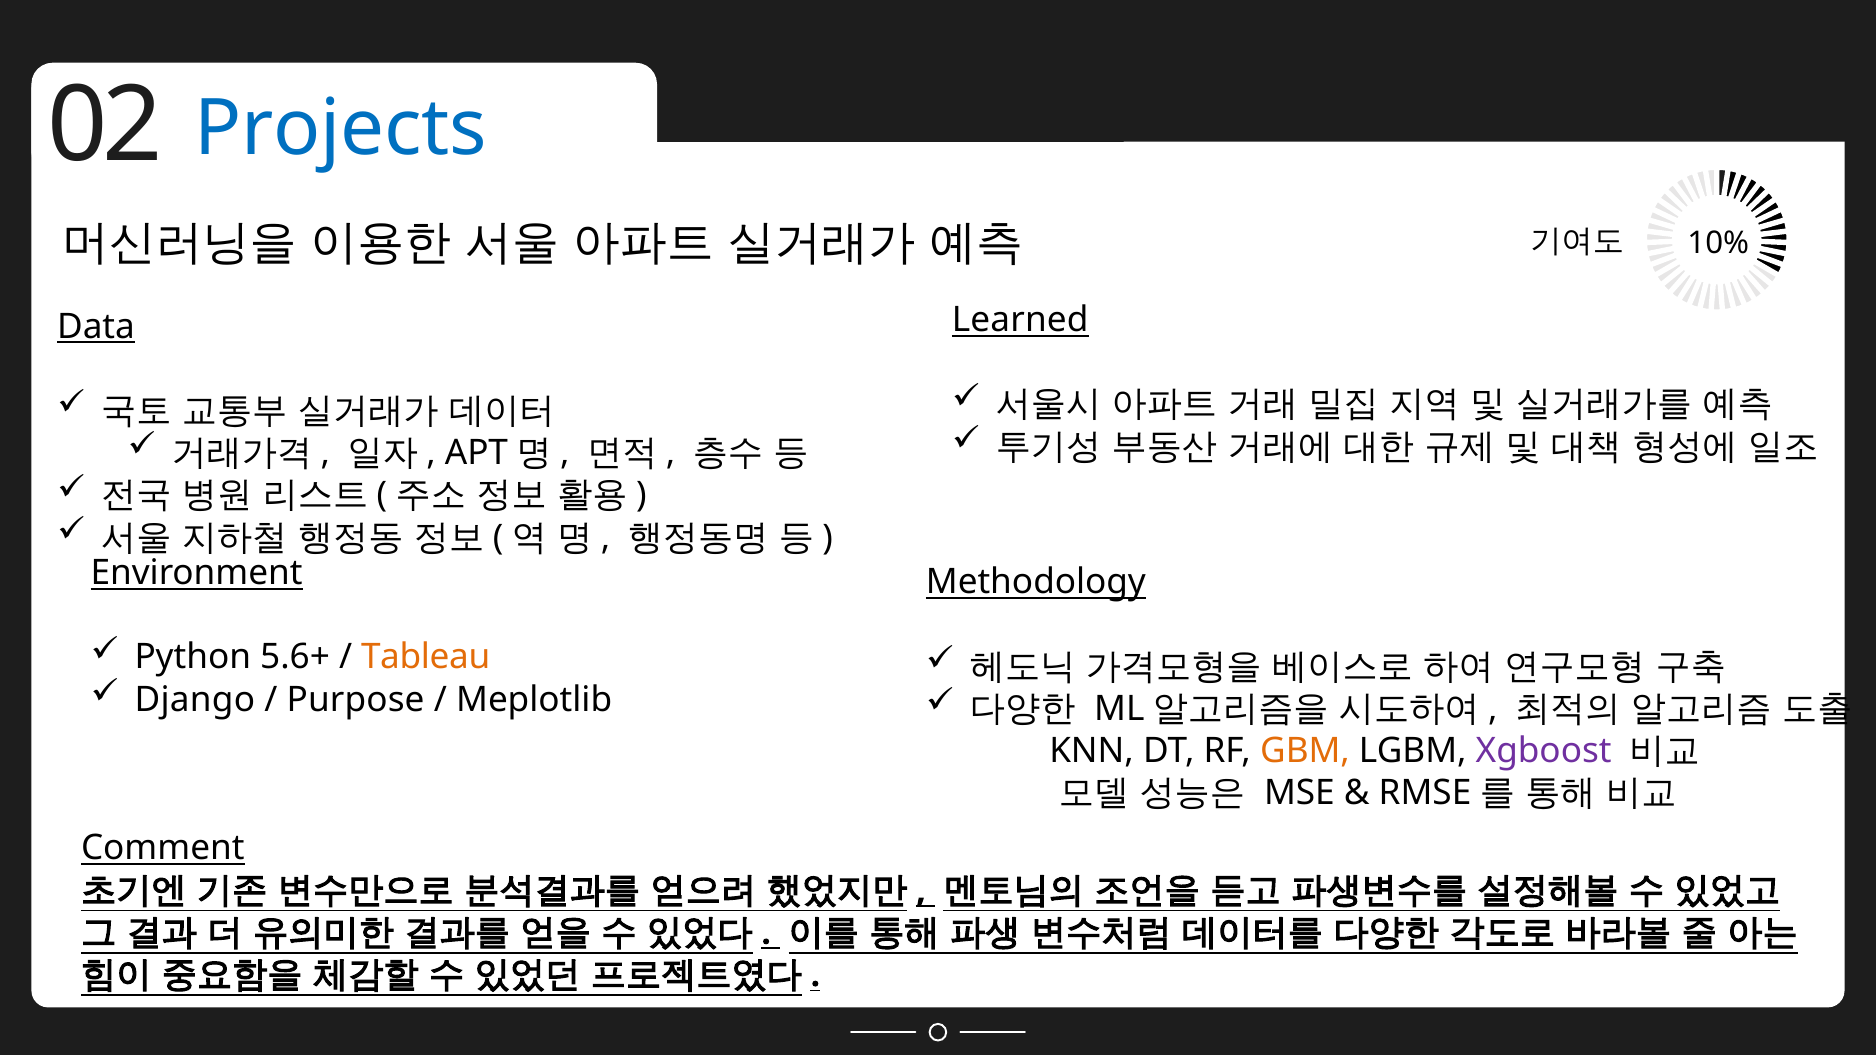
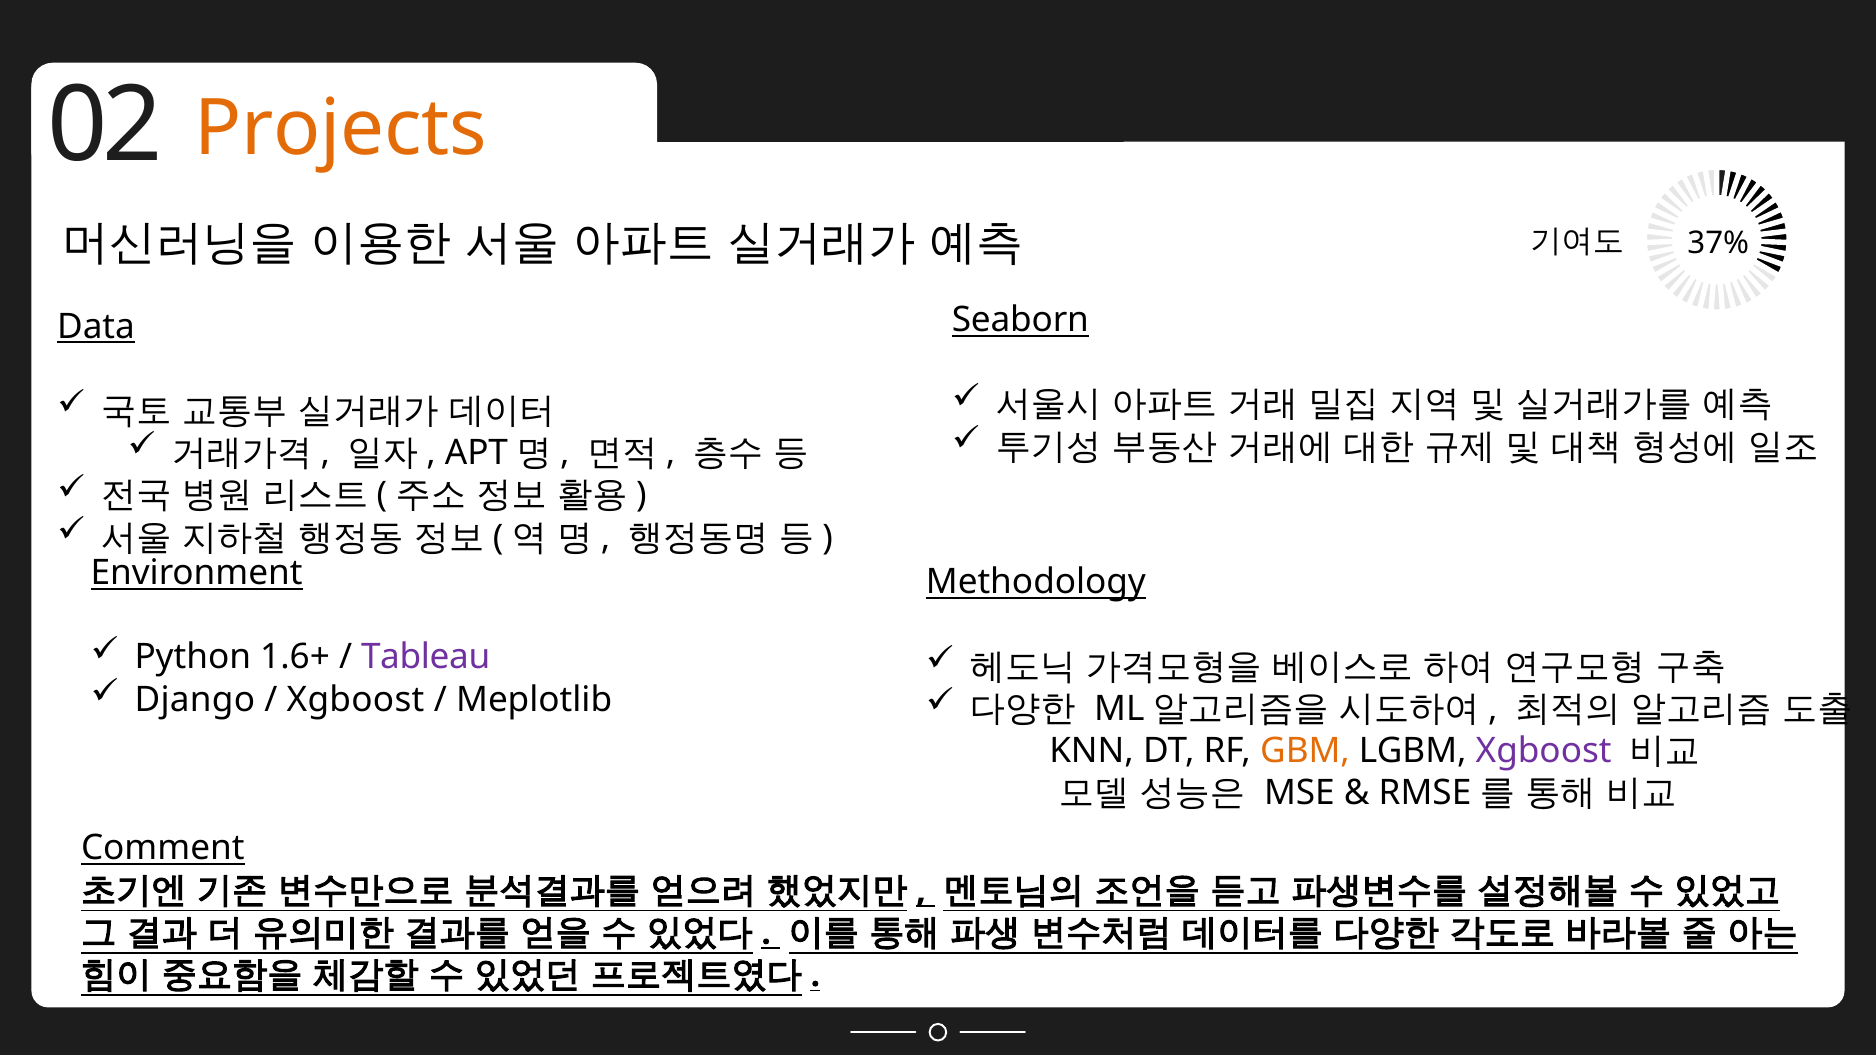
Projects colour: blue -> orange
10%: 10% -> 37%
Learned: Learned -> Seaborn
5.6+: 5.6+ -> 1.6+
Tableau colour: orange -> purple
Purpose at (356, 700): Purpose -> Xgboost
